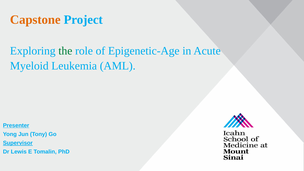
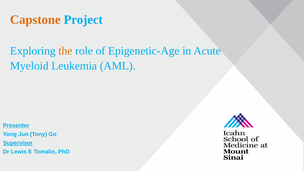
the colour: green -> orange
